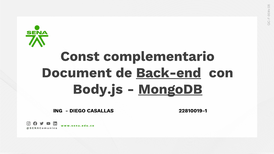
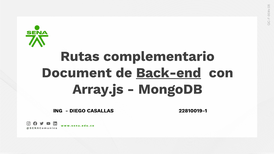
Const: Const -> Rutas
Body.js: Body.js -> Array.js
MongoDB underline: present -> none
